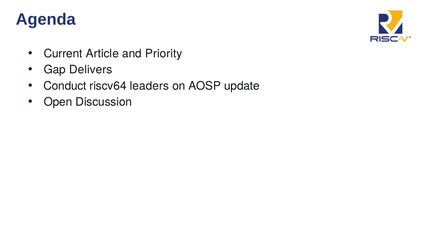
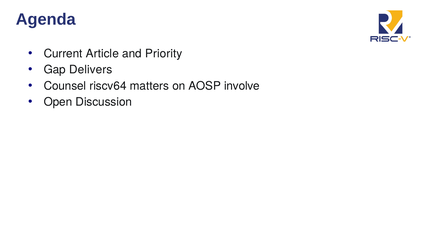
Conduct: Conduct -> Counsel
leaders: leaders -> matters
update: update -> involve
